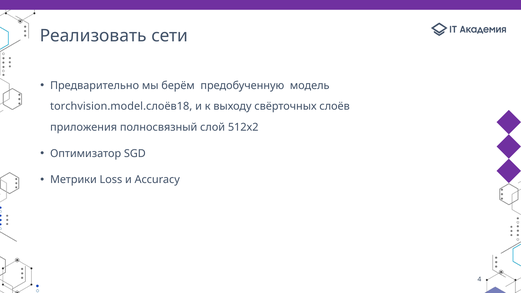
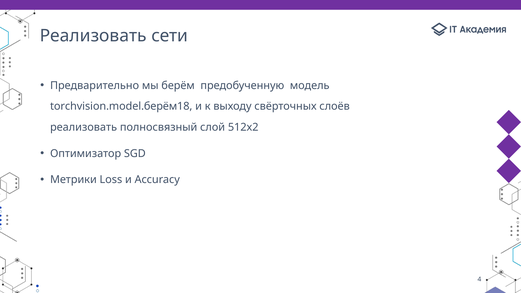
torchvision.model.слоёв18: torchvision.model.слоёв18 -> torchvision.model.берём18
приложения at (84, 127): приложения -> реализовать
